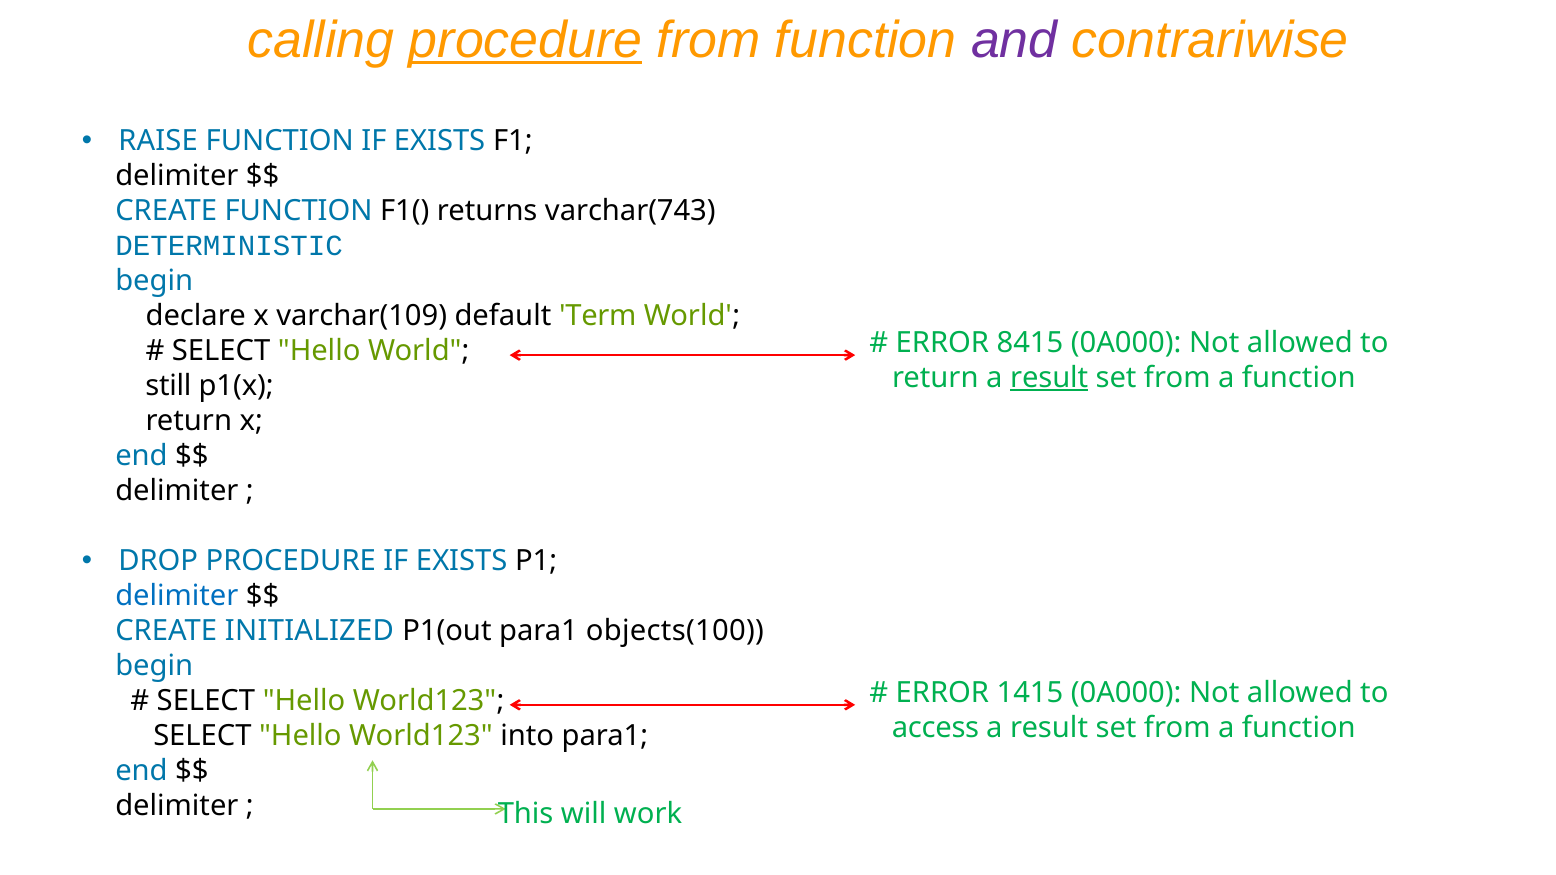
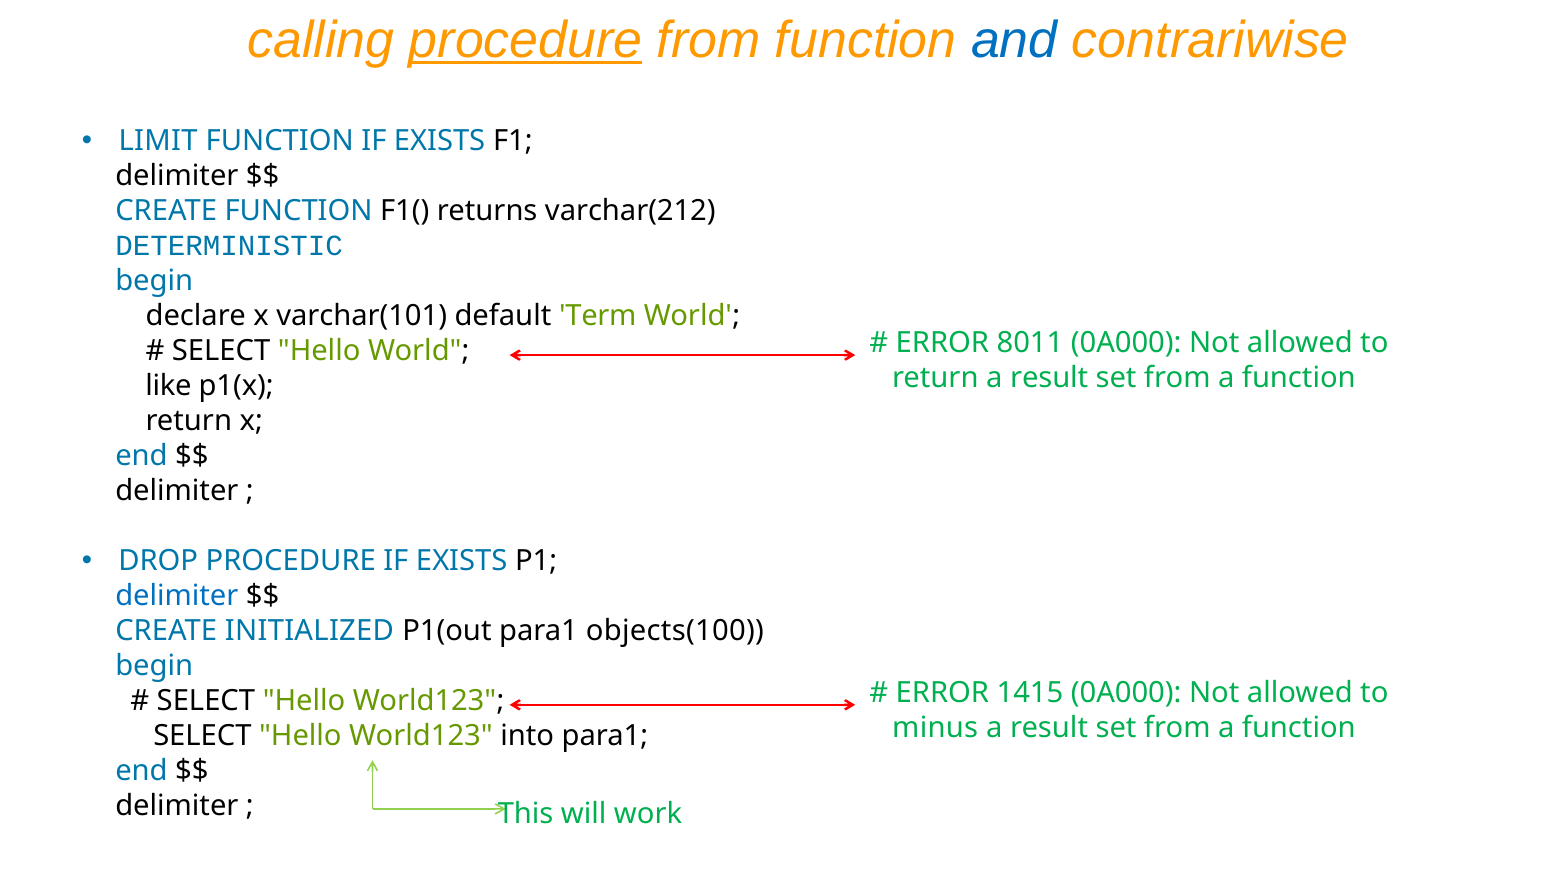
and colour: purple -> blue
RAISE: RAISE -> LIMIT
varchar(743: varchar(743 -> varchar(212
varchar(109: varchar(109 -> varchar(101
8415: 8415 -> 8011
result at (1049, 378) underline: present -> none
still: still -> like
access: access -> minus
